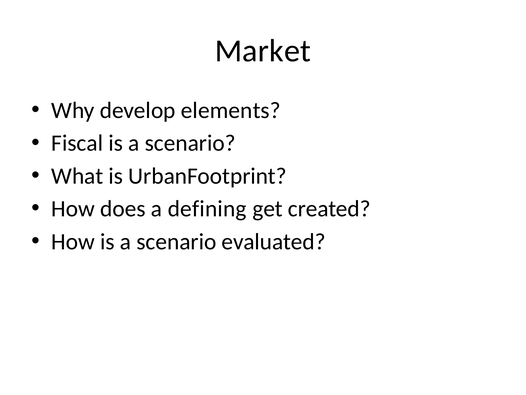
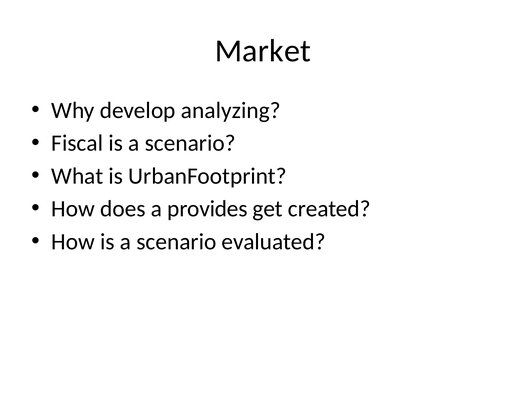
elements: elements -> analyzing
defining: defining -> provides
